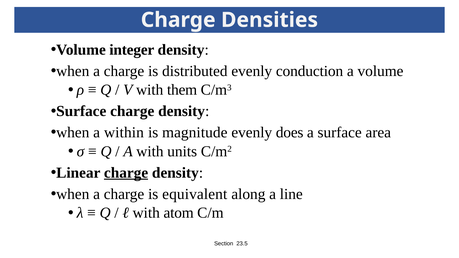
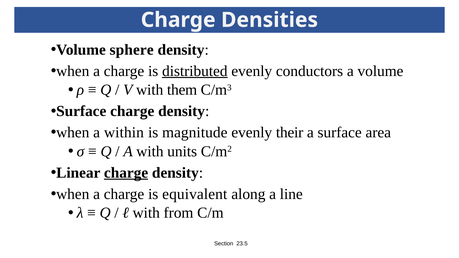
integer: integer -> sphere
distributed underline: none -> present
conduction: conduction -> conductors
does: does -> their
atom: atom -> from
